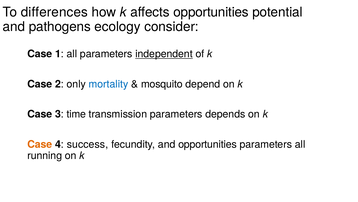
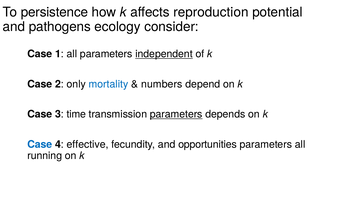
differences: differences -> persistence
affects opportunities: opportunities -> reproduction
mosquito: mosquito -> numbers
parameters at (176, 114) underline: none -> present
Case at (40, 144) colour: orange -> blue
success: success -> effective
